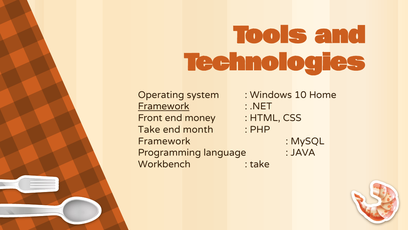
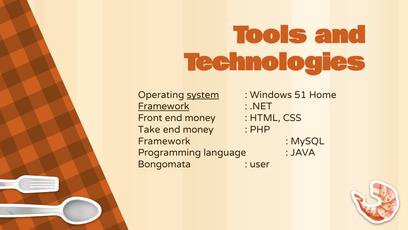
system underline: none -> present
10: 10 -> 51
month at (198, 129): month -> money
Workbench: Workbench -> Bongomata
take at (260, 164): take -> user
